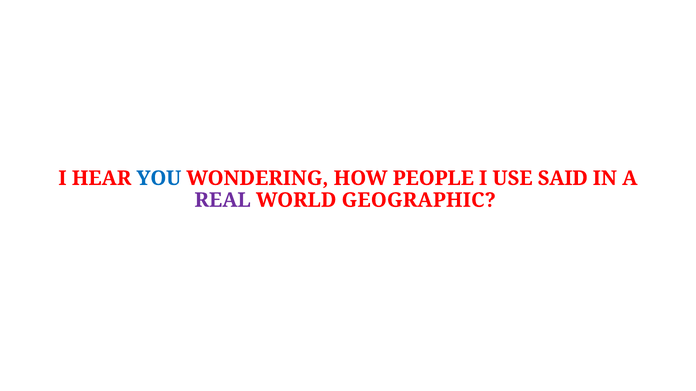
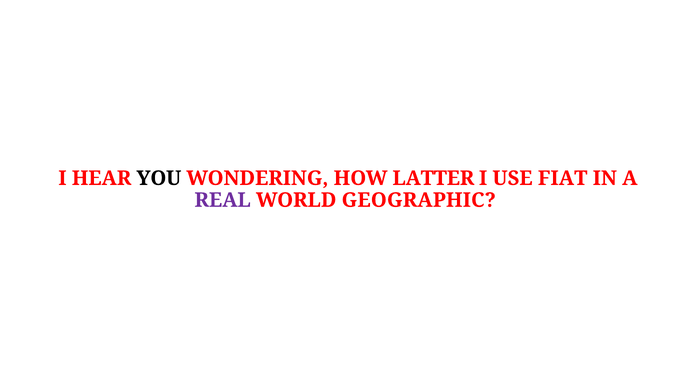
YOU colour: blue -> black
PEOPLE: PEOPLE -> LATTER
SAID: SAID -> FIAT
